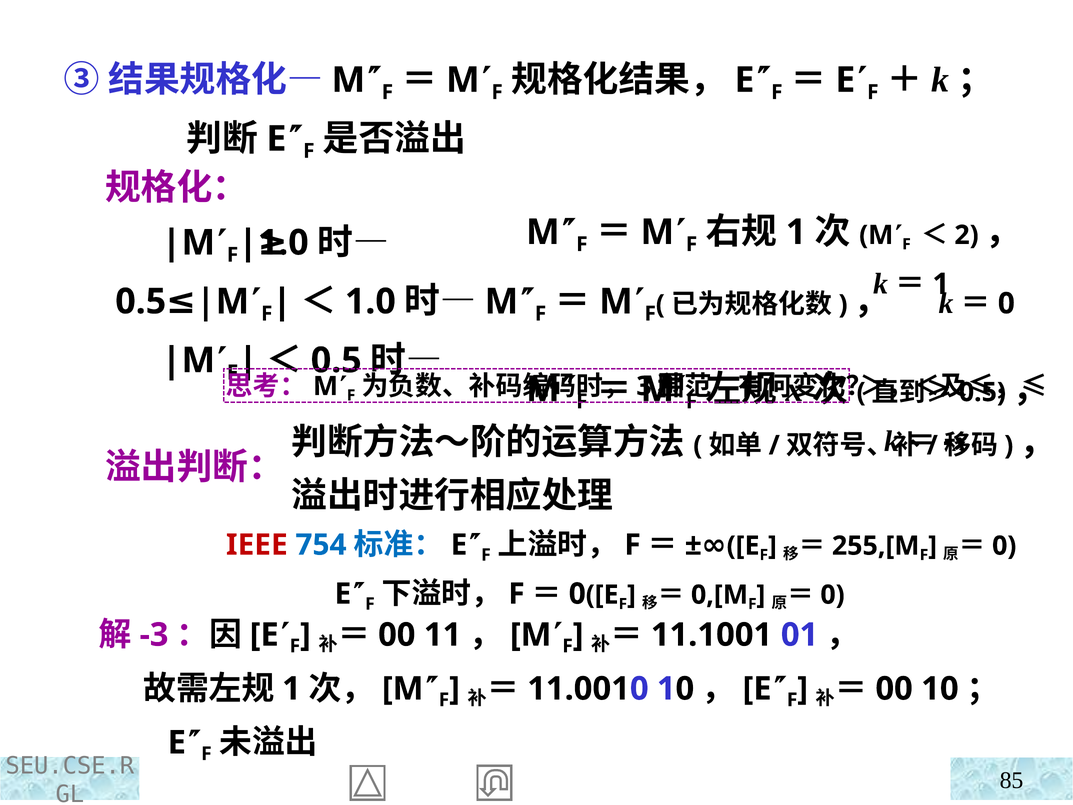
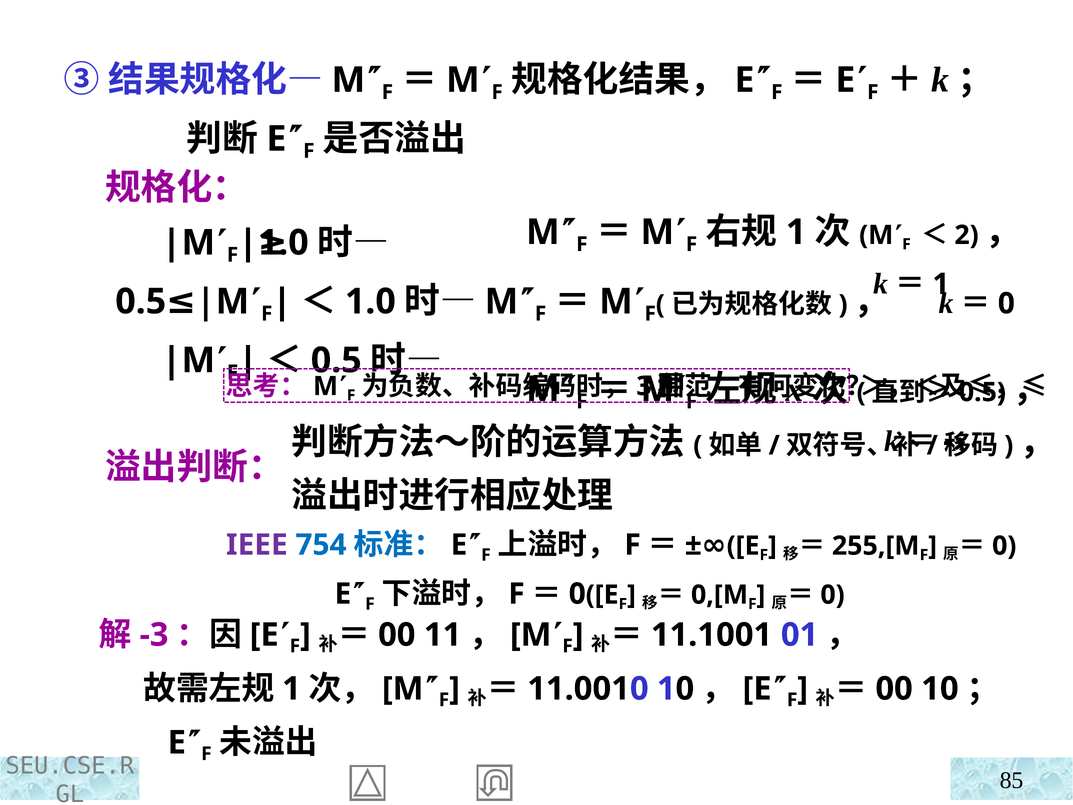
IEEE colour: red -> purple
